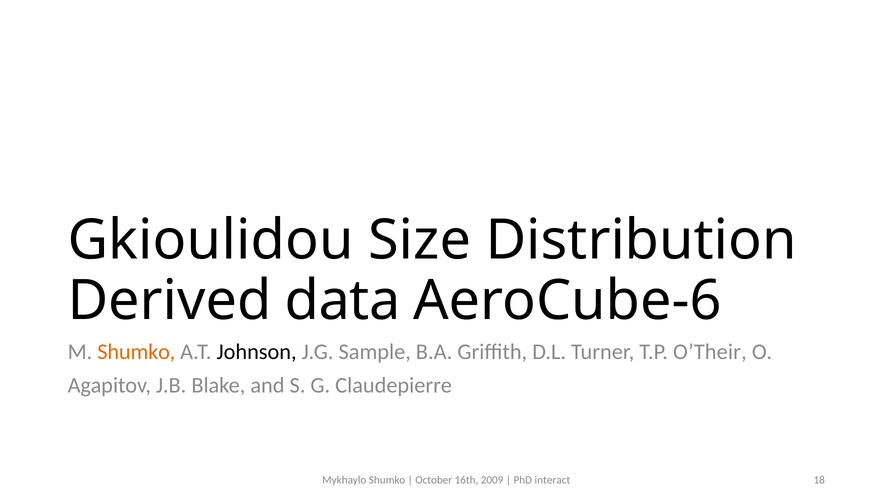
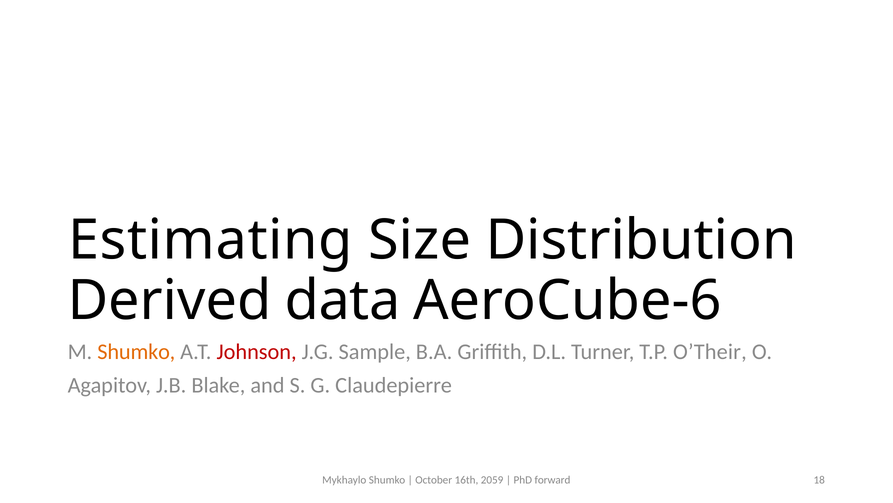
Gkioulidou: Gkioulidou -> Estimating
Johnson colour: black -> red
2009: 2009 -> 2059
interact: interact -> forward
